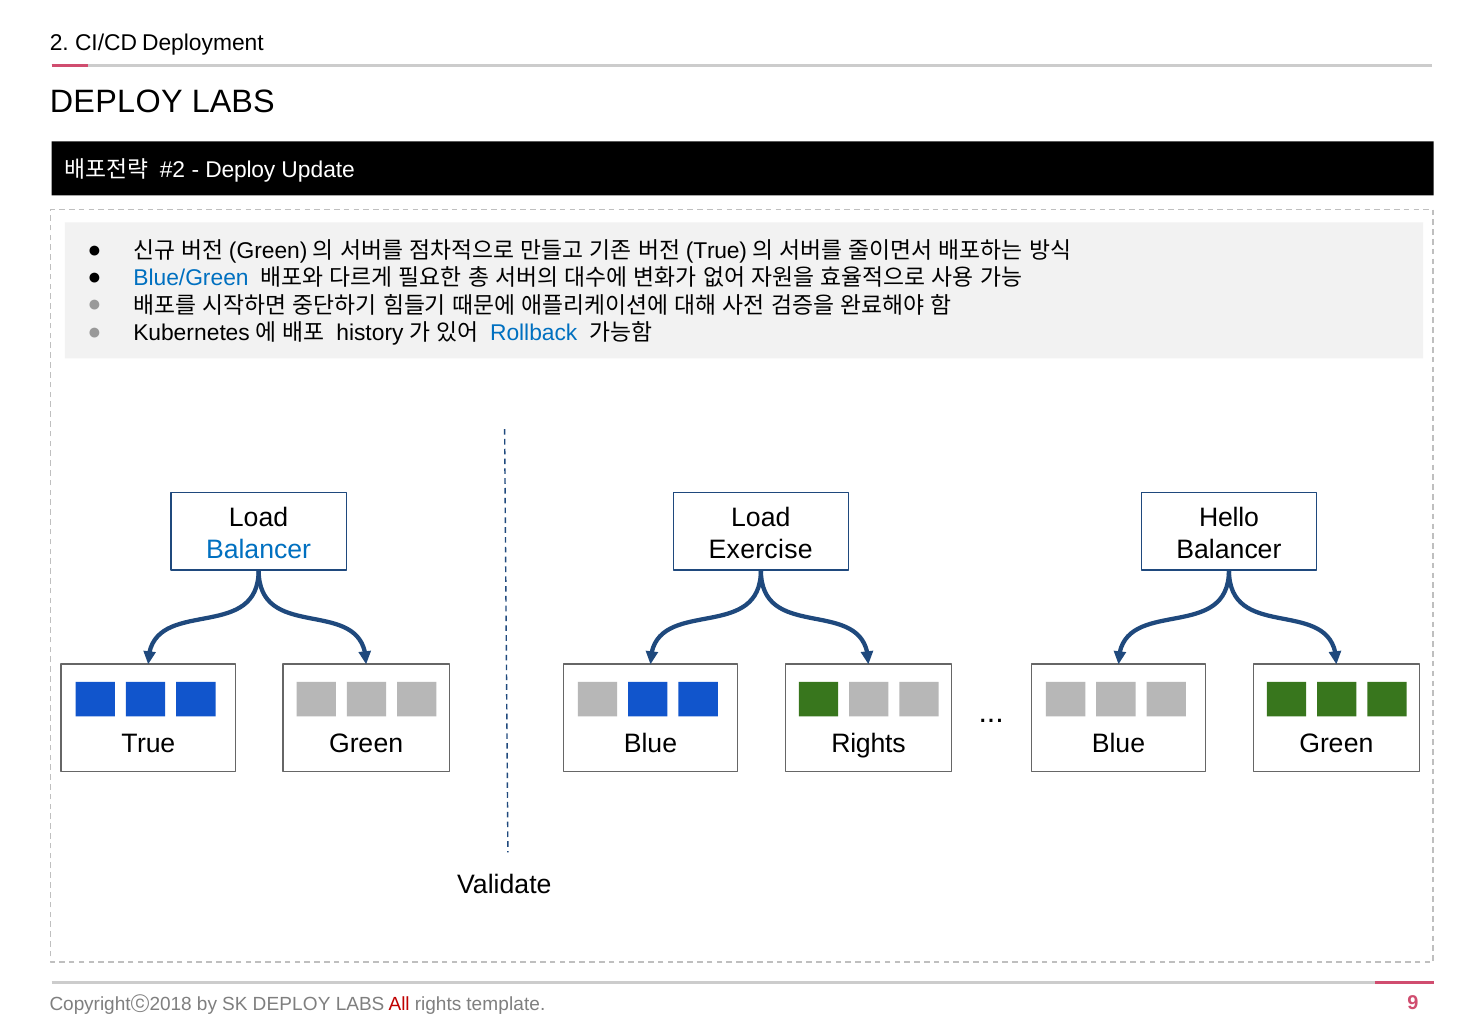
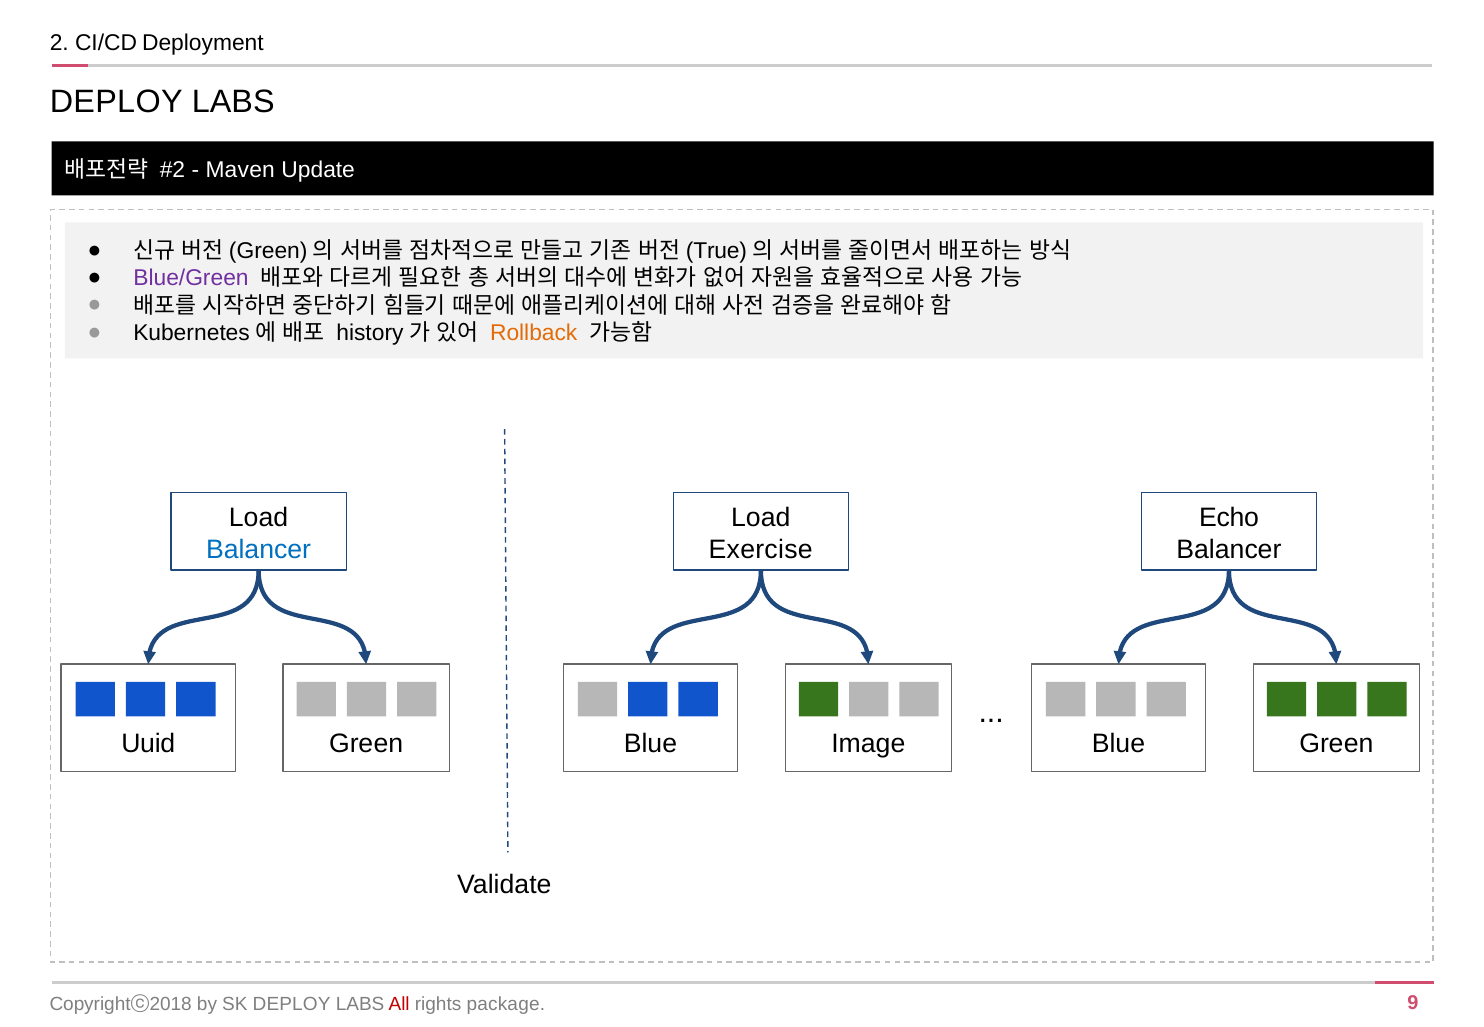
Deploy at (240, 170): Deploy -> Maven
Blue/Green colour: blue -> purple
Rollback colour: blue -> orange
Hello: Hello -> Echo
True at (148, 744): True -> Uuid
Blue Rights: Rights -> Image
template: template -> package
